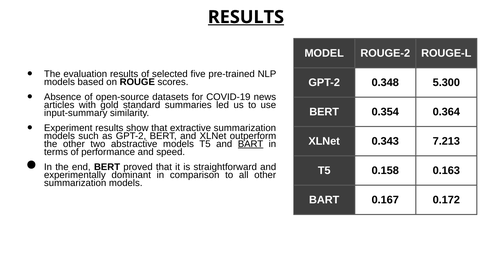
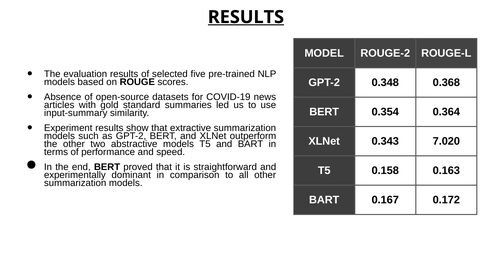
5.300: 5.300 -> 0.368
7.213: 7.213 -> 7.020
BART at (251, 144) underline: present -> none
